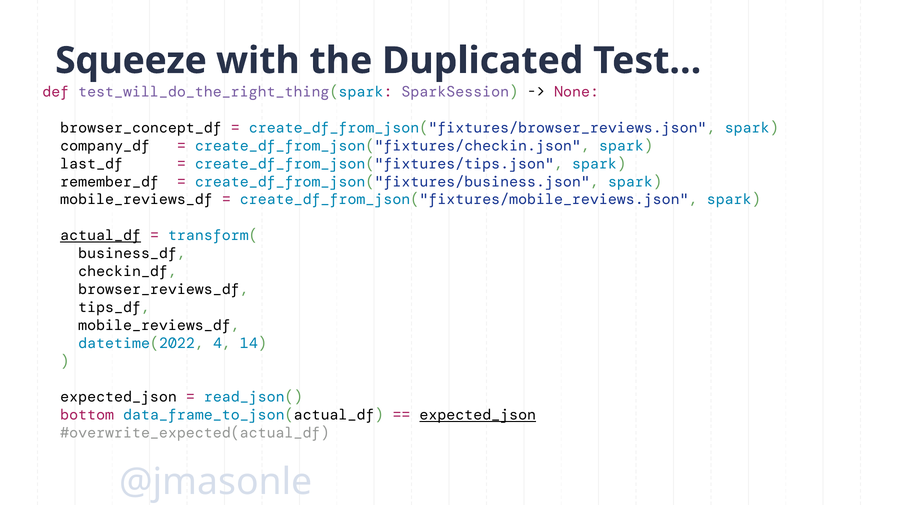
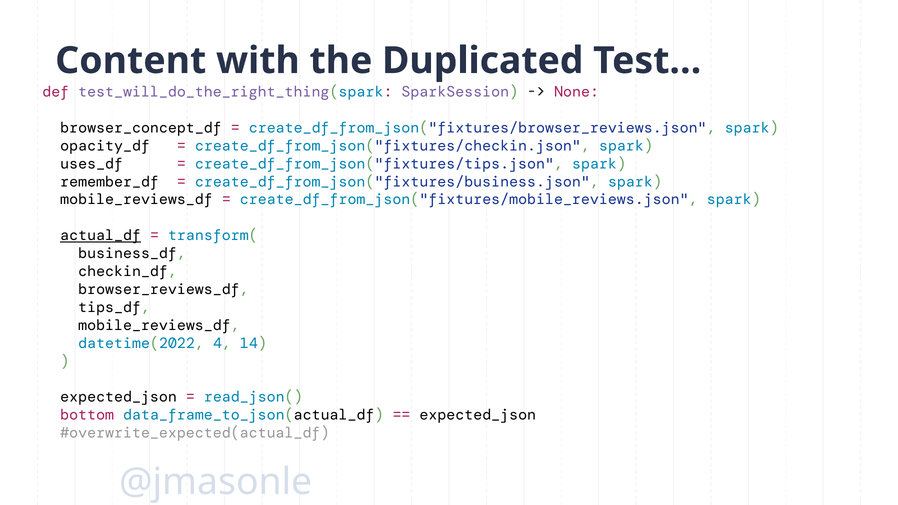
Squeeze: Squeeze -> Content
company_df: company_df -> opacity_df
last_df: last_df -> uses_df
expected_json at (478, 415) underline: present -> none
